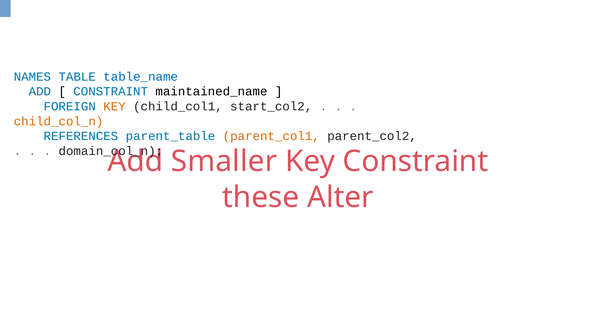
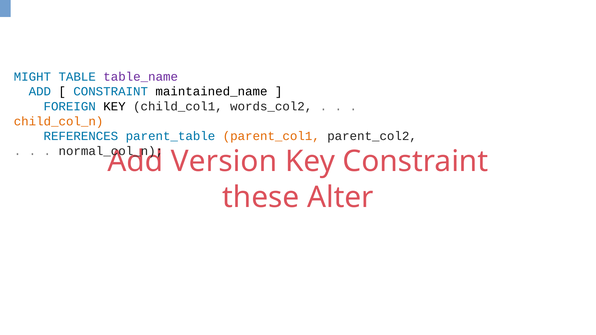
NAMES: NAMES -> MIGHT
table_name colour: blue -> purple
KEY at (114, 106) colour: orange -> black
start_col2: start_col2 -> words_col2
domain_col_n: domain_col_n -> normal_col_n
Smaller: Smaller -> Version
